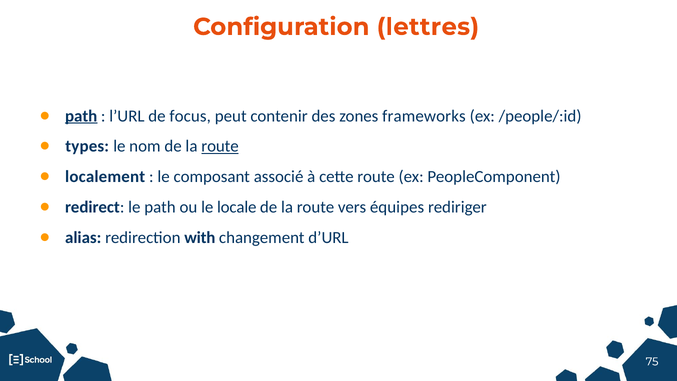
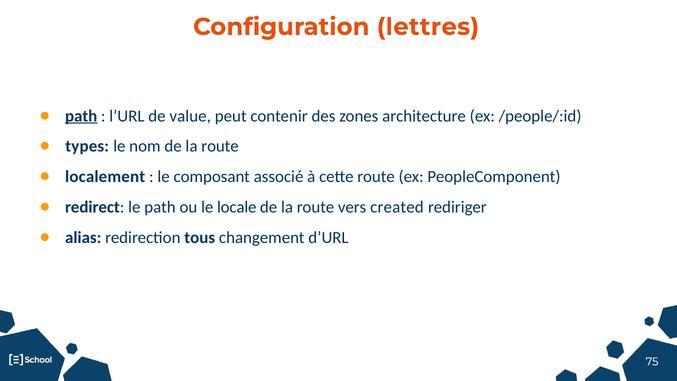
focus: focus -> value
frameworks: frameworks -> architecture
route at (220, 146) underline: present -> none
équipes: équipes -> created
with: with -> tous
